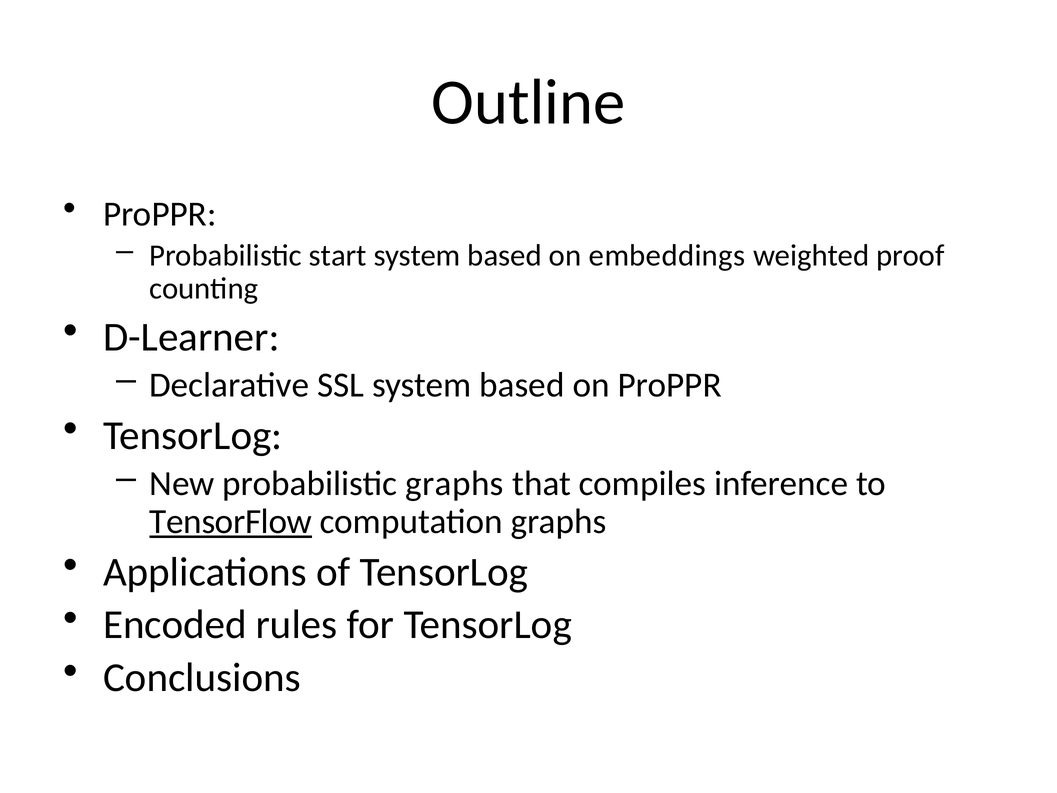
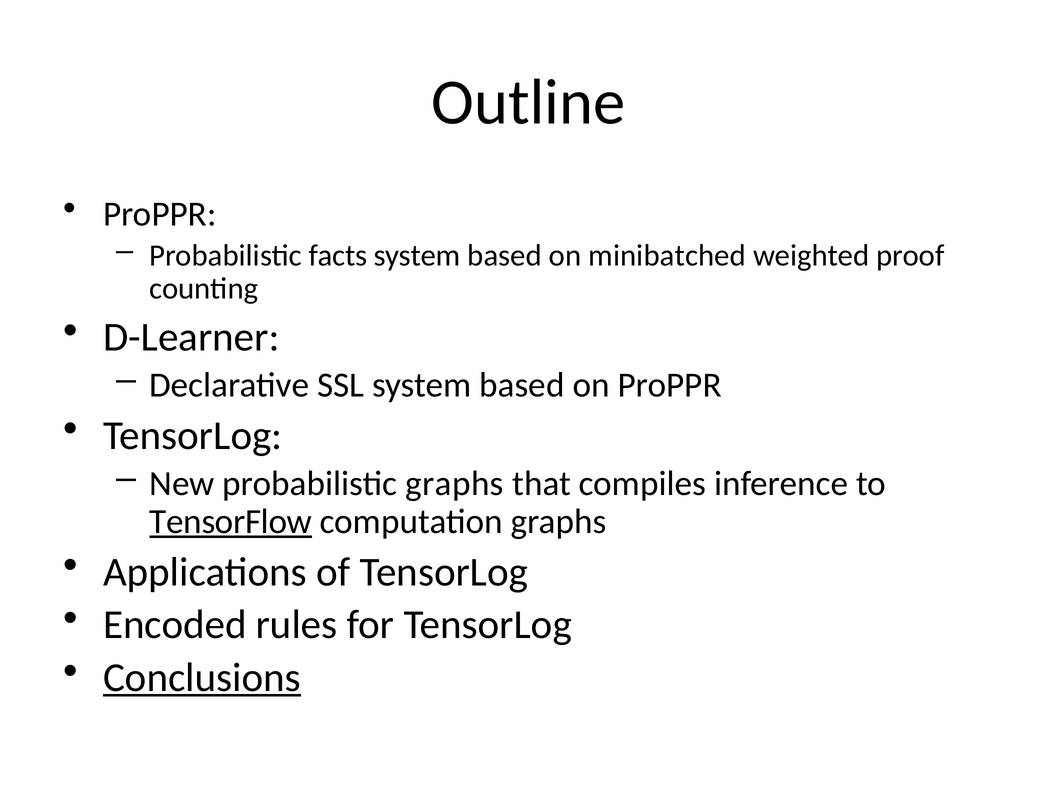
start: start -> facts
embeddings: embeddings -> minibatched
Conclusions underline: none -> present
